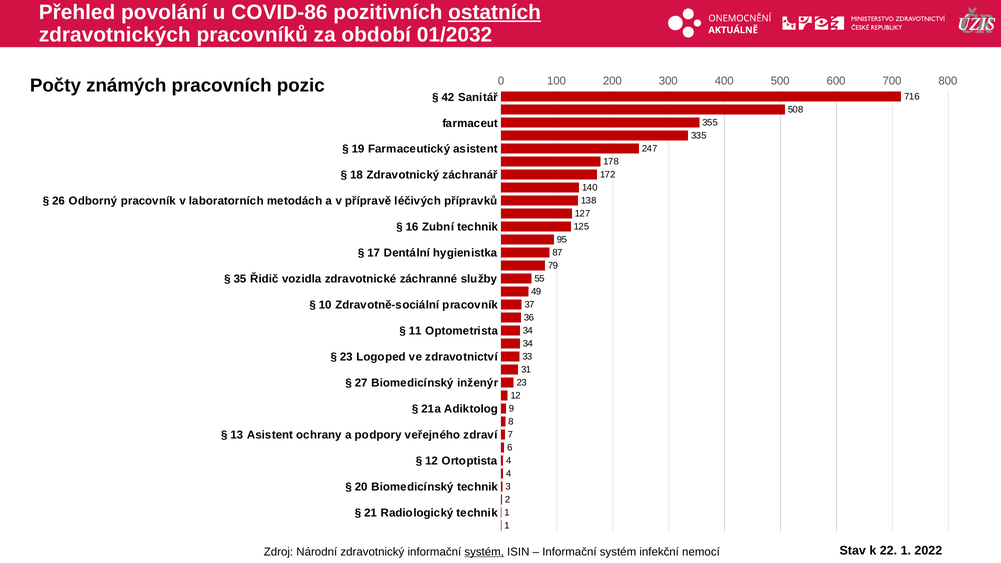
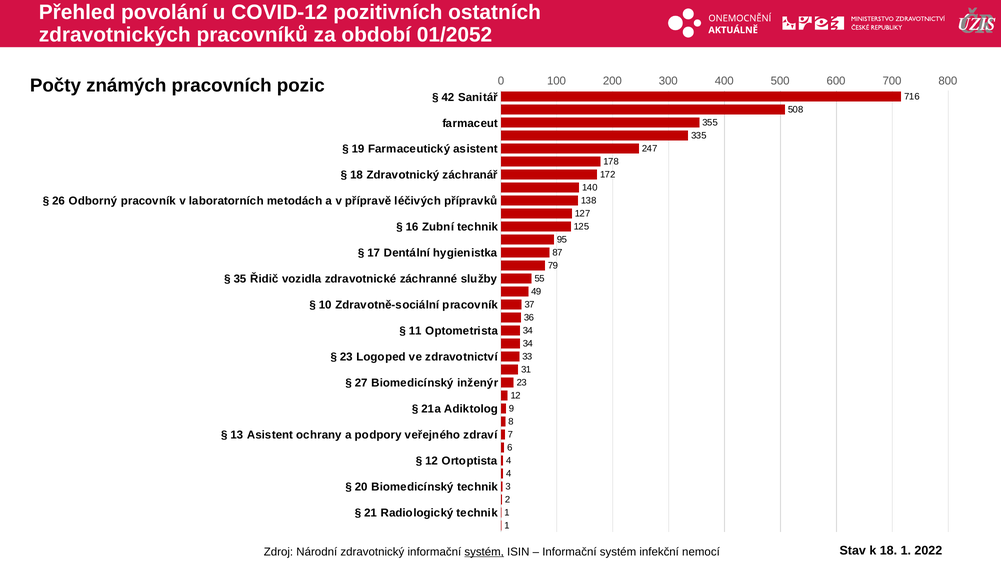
COVID-86: COVID-86 -> COVID-12
ostatních underline: present -> none
01/2032: 01/2032 -> 01/2052
k 22: 22 -> 18
